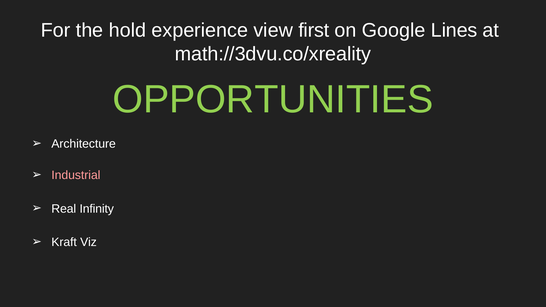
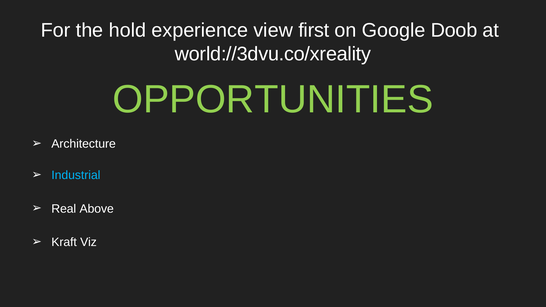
Lines: Lines -> Doob
math://3dvu.co/xreality: math://3dvu.co/xreality -> world://3dvu.co/xreality
Industrial colour: pink -> light blue
Infinity: Infinity -> Above
